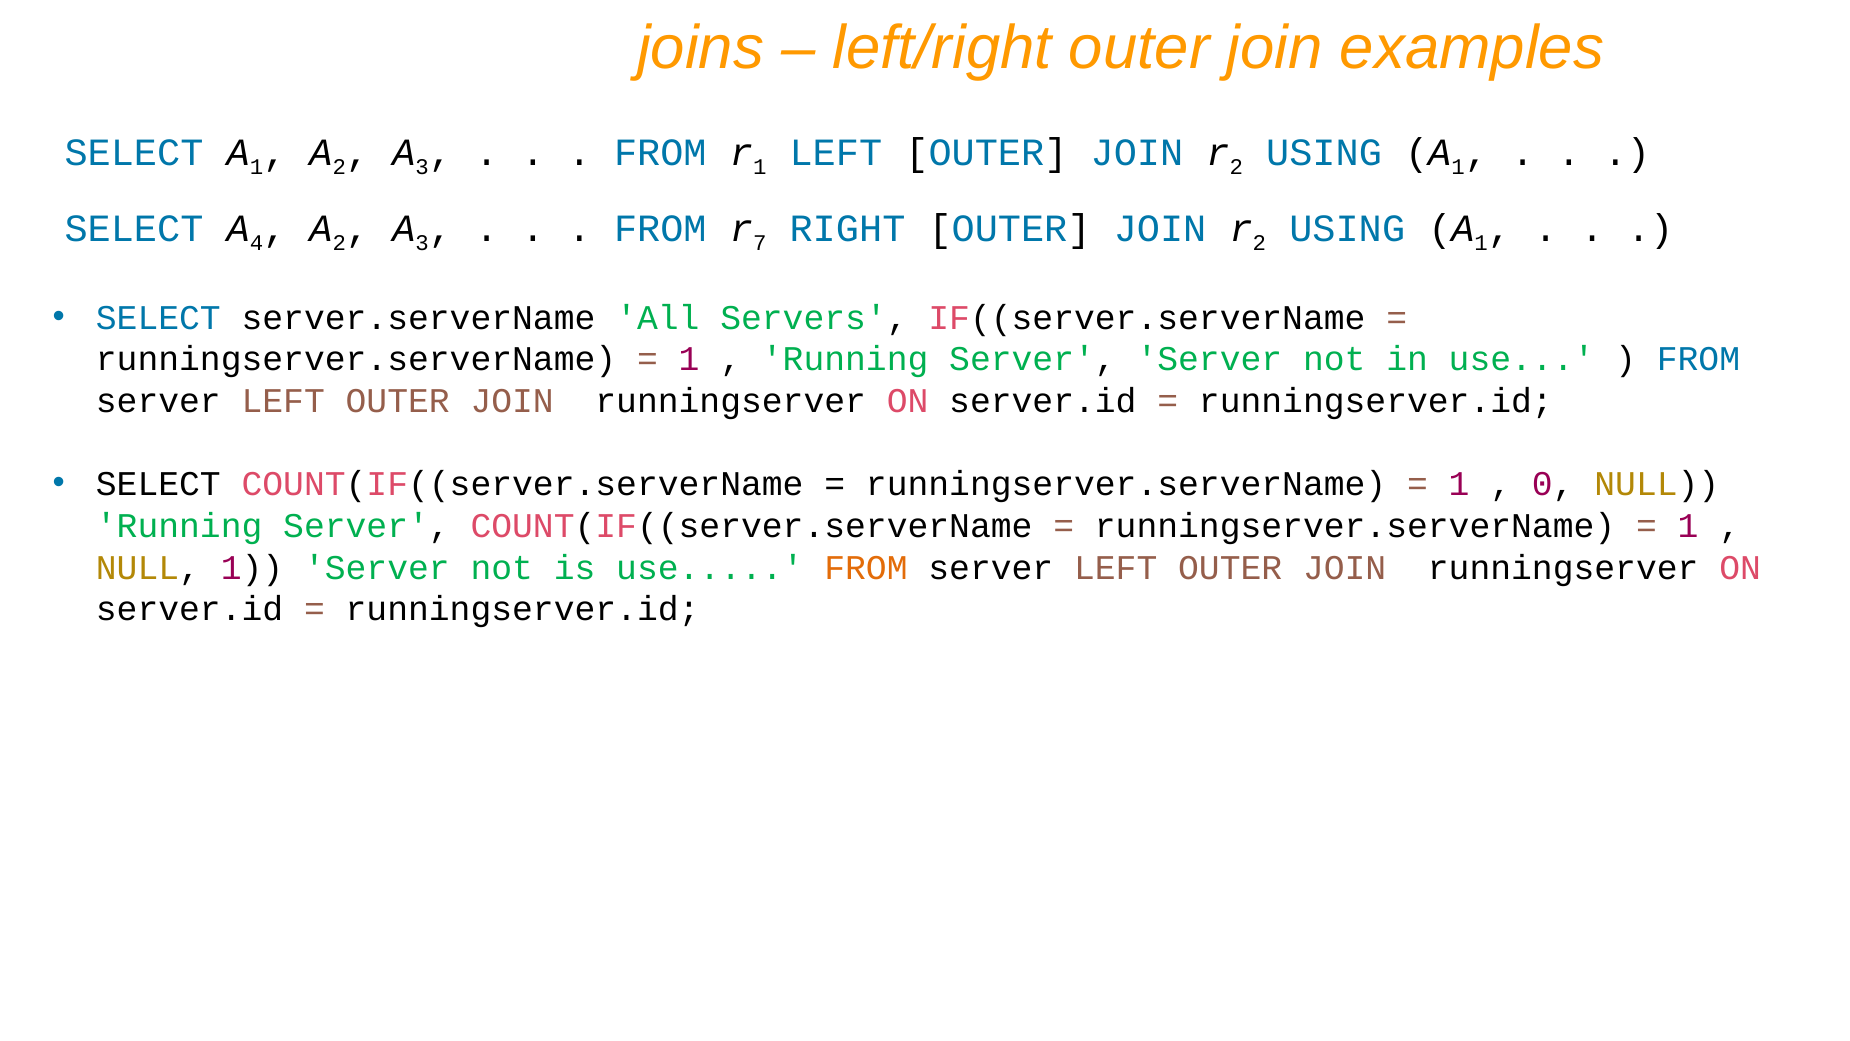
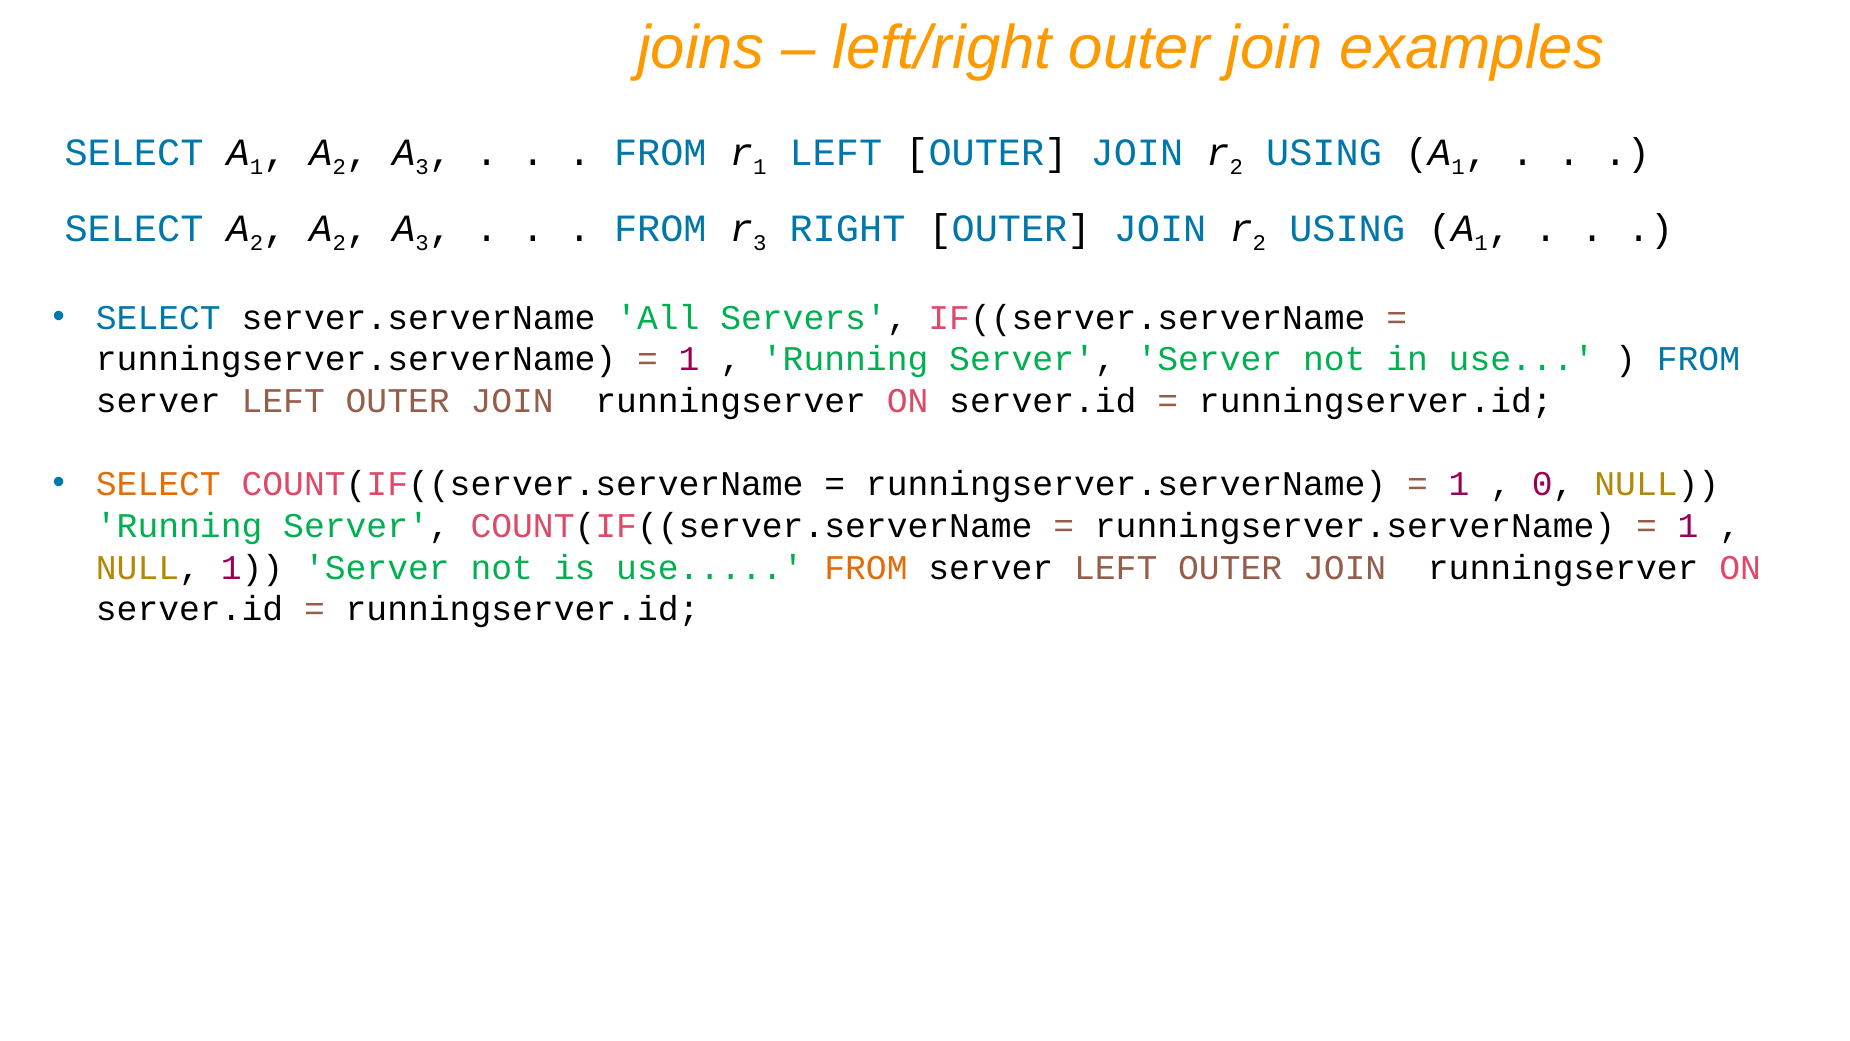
4 at (256, 243): 4 -> 2
7 at (760, 243): 7 -> 3
SELECT at (158, 484) colour: black -> orange
